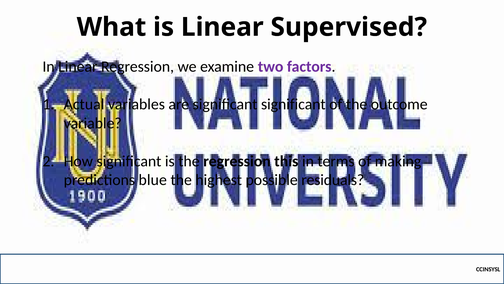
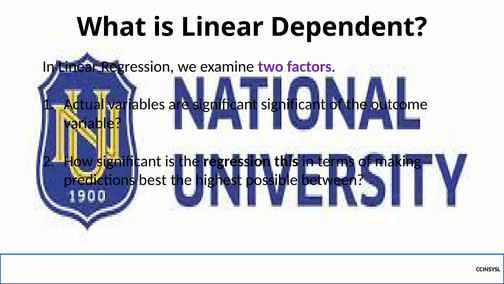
Supervised: Supervised -> Dependent
blue: blue -> best
residuals: residuals -> between
